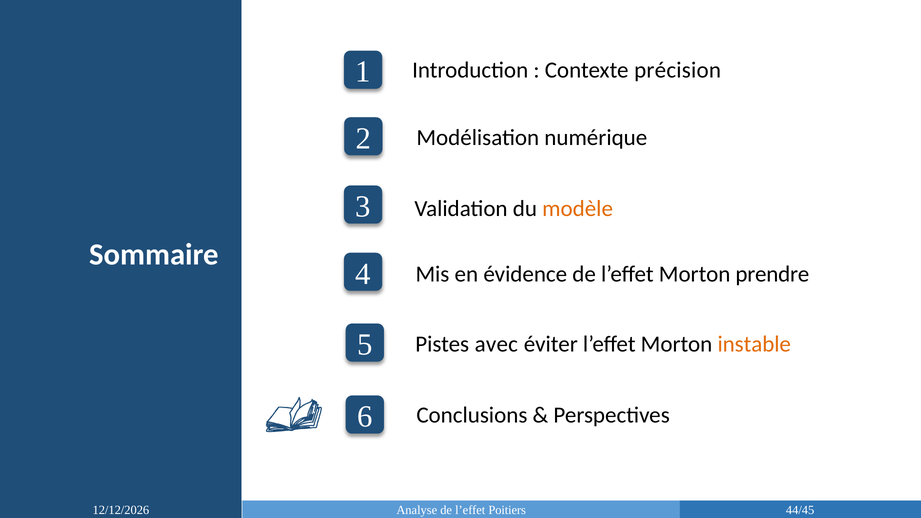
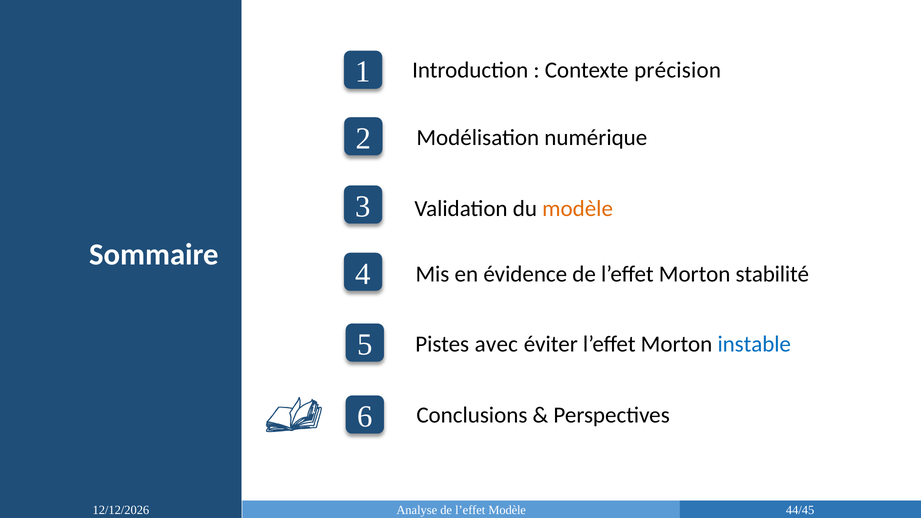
prendre: prendre -> stabilité
instable colour: orange -> blue
l’effet Poitiers: Poitiers -> Modèle
